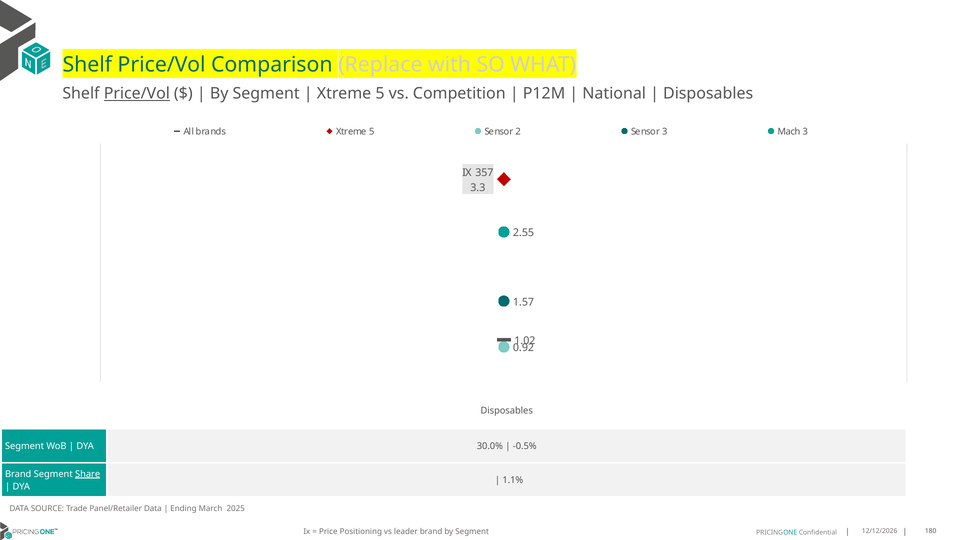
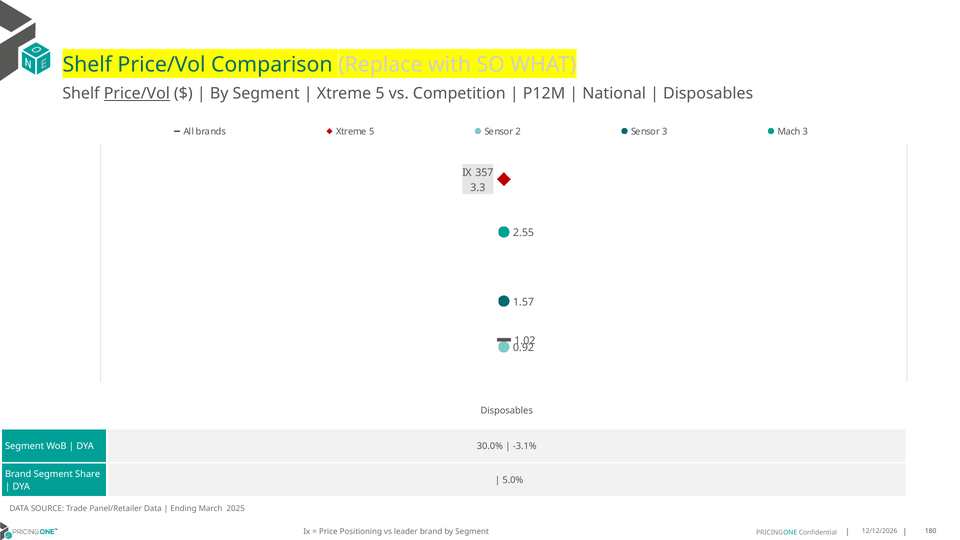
-0.5%: -0.5% -> -3.1%
Share underline: present -> none
1.1%: 1.1% -> 5.0%
